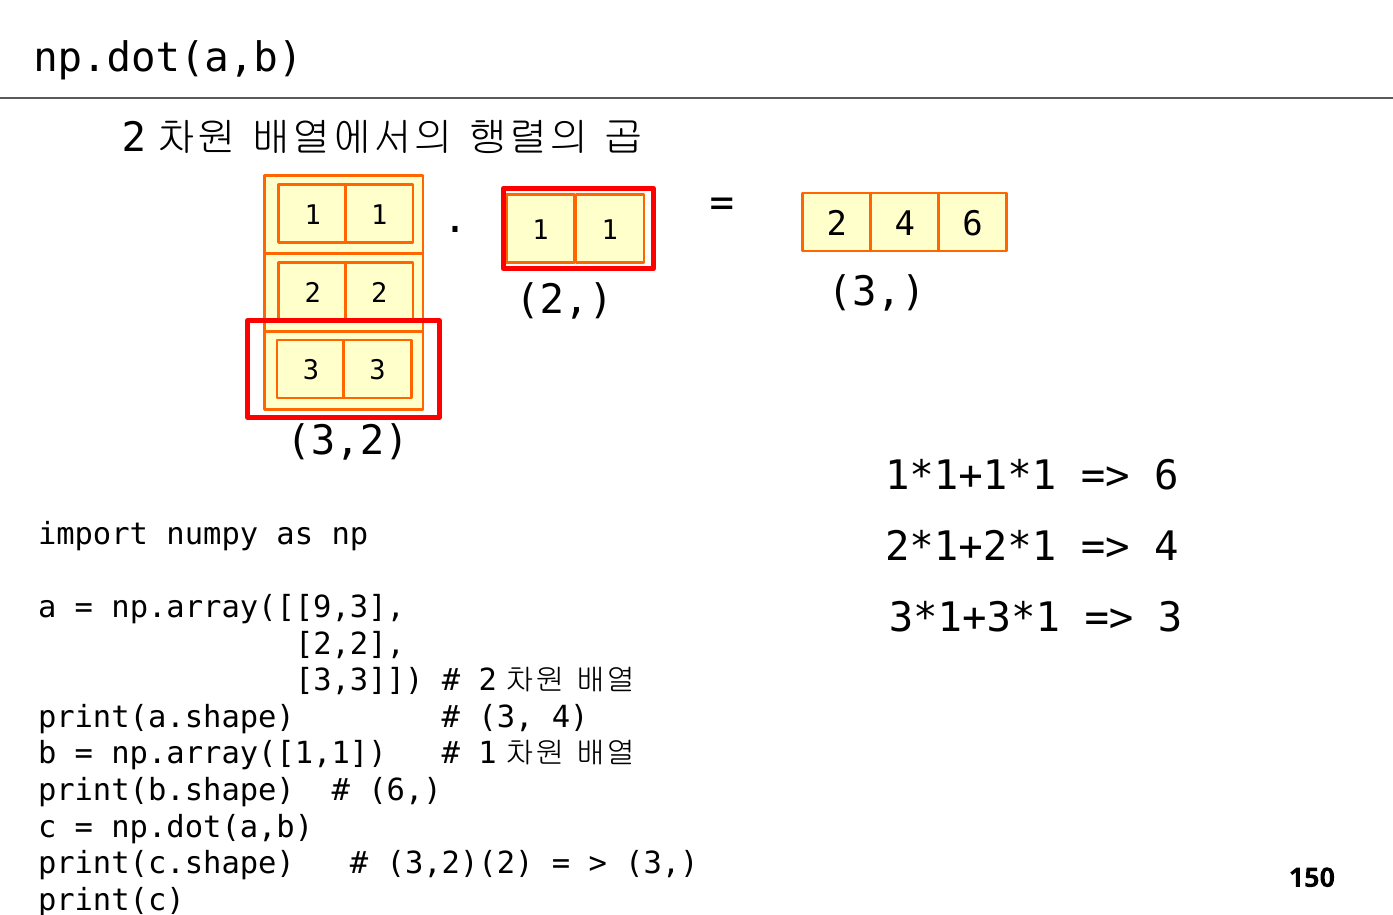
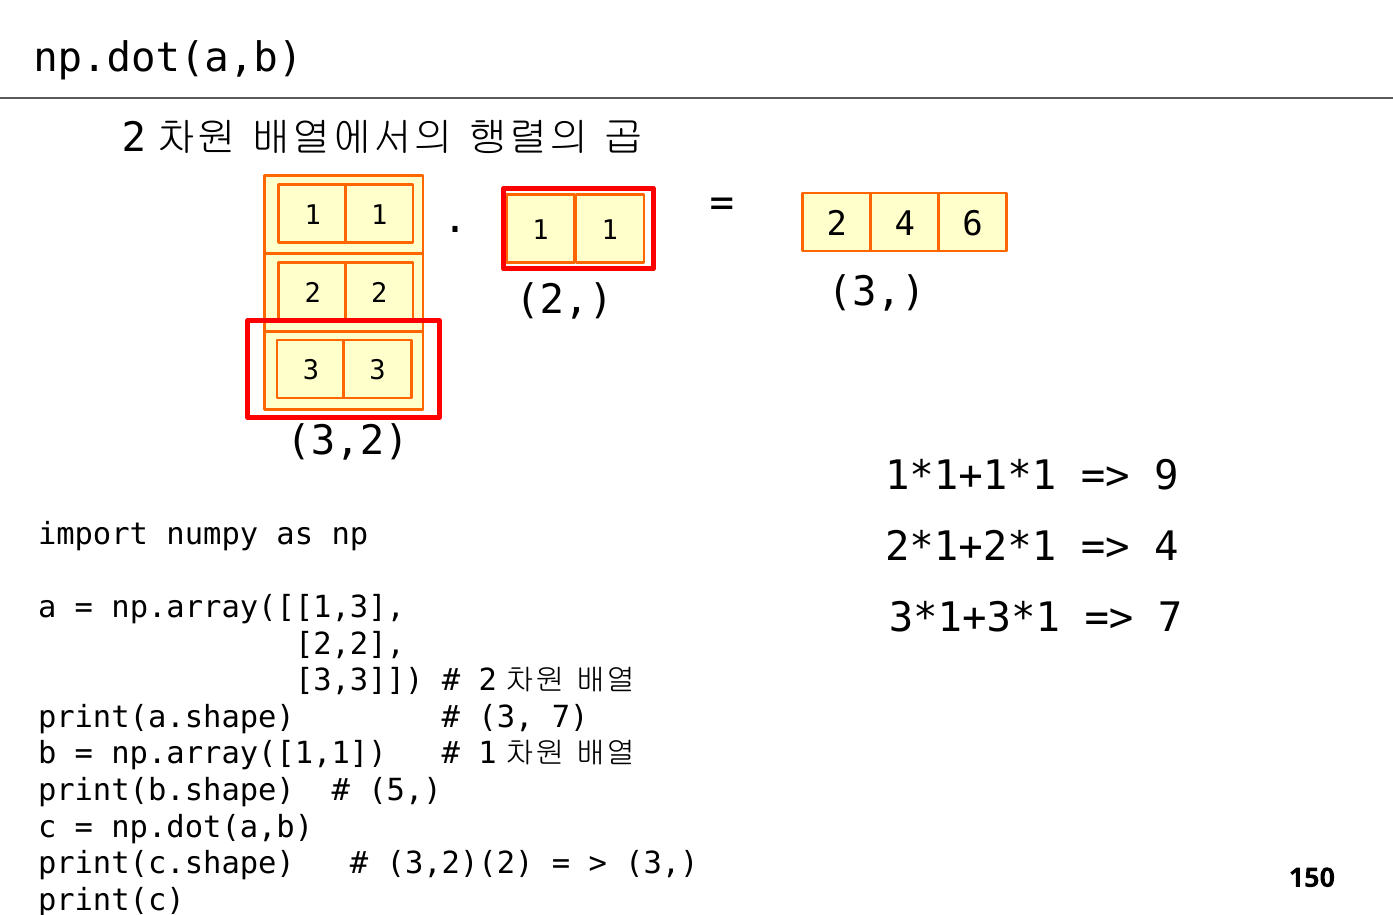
6 at (1166, 476): 6 -> 9
np.array([[9,3: np.array([[9,3 -> np.array([[1,3
3 at (1170, 618): 3 -> 7
4 at (570, 717): 4 -> 7
6 at (405, 790): 6 -> 5
